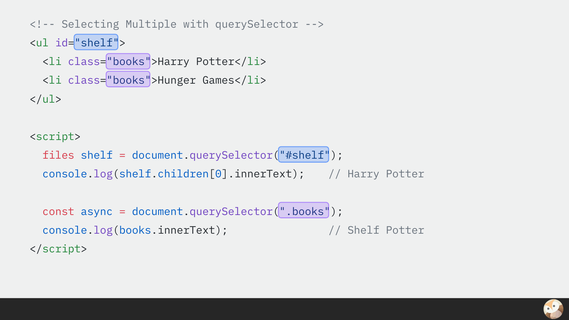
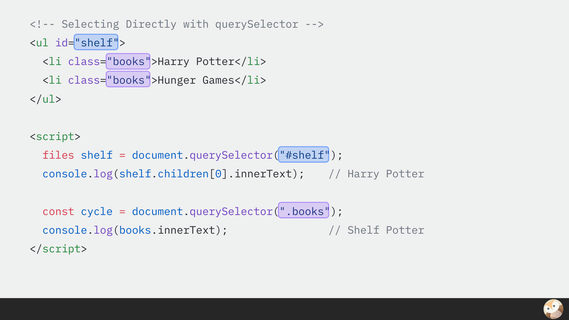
Multiple: Multiple -> Directly
async: async -> cycle
